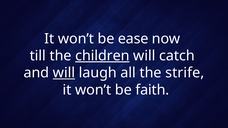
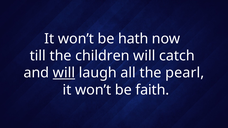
ease: ease -> hath
children underline: present -> none
strife: strife -> pearl
